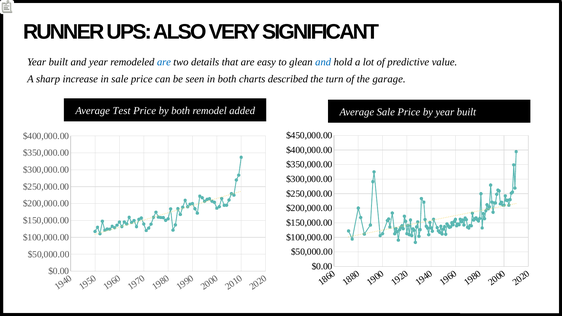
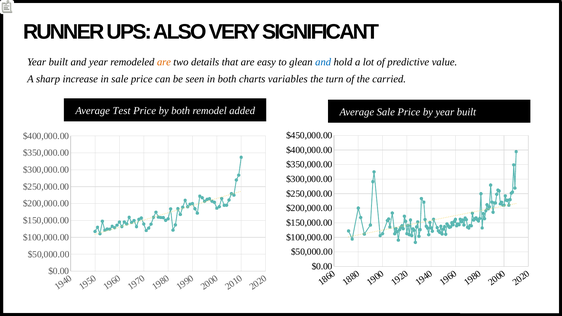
are at (164, 62) colour: blue -> orange
described: described -> variables
garage: garage -> carried
